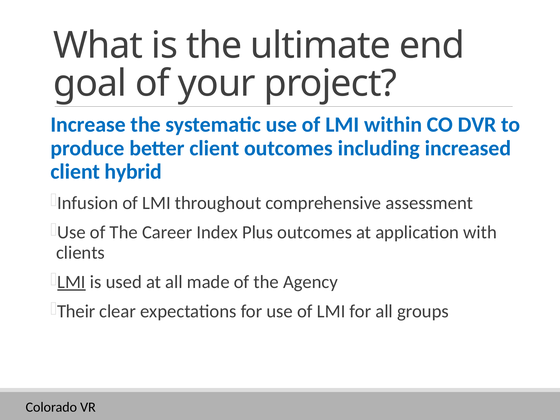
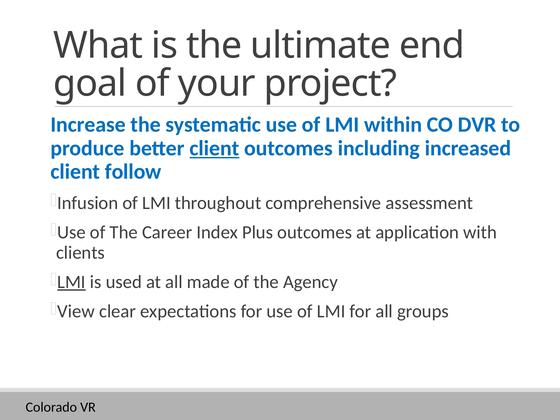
client at (214, 148) underline: none -> present
hybrid: hybrid -> follow
Their: Their -> View
